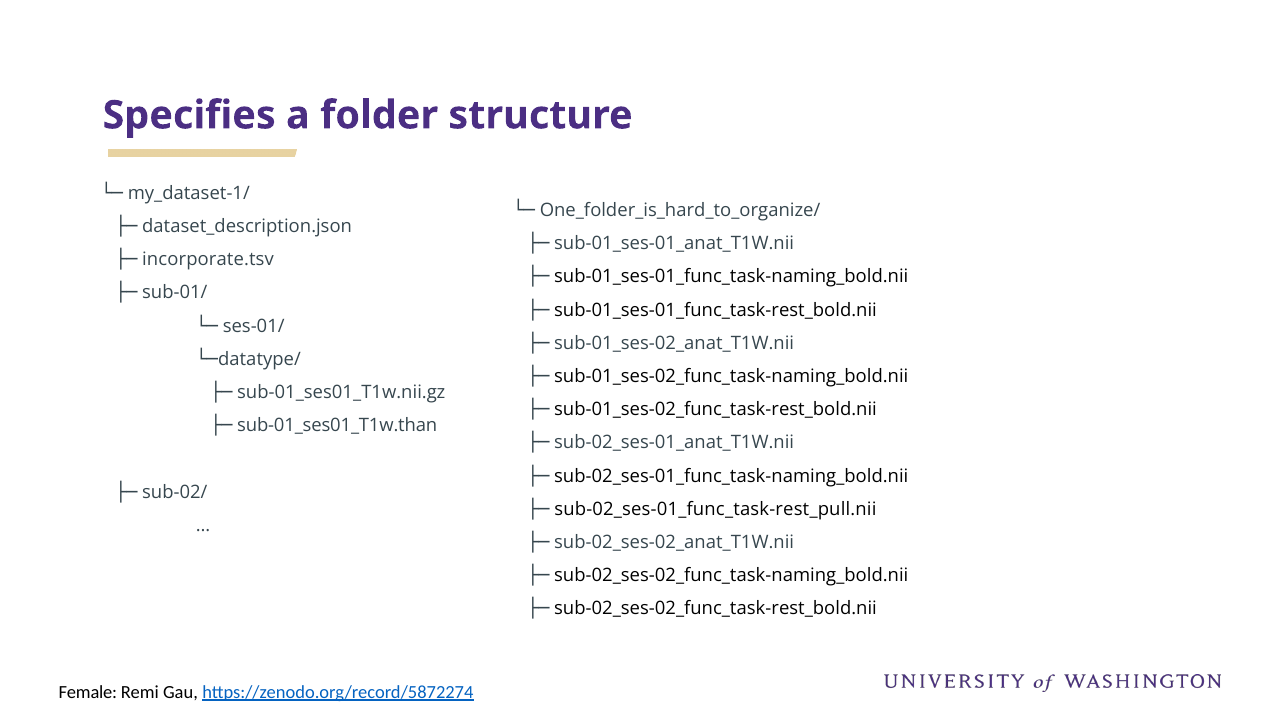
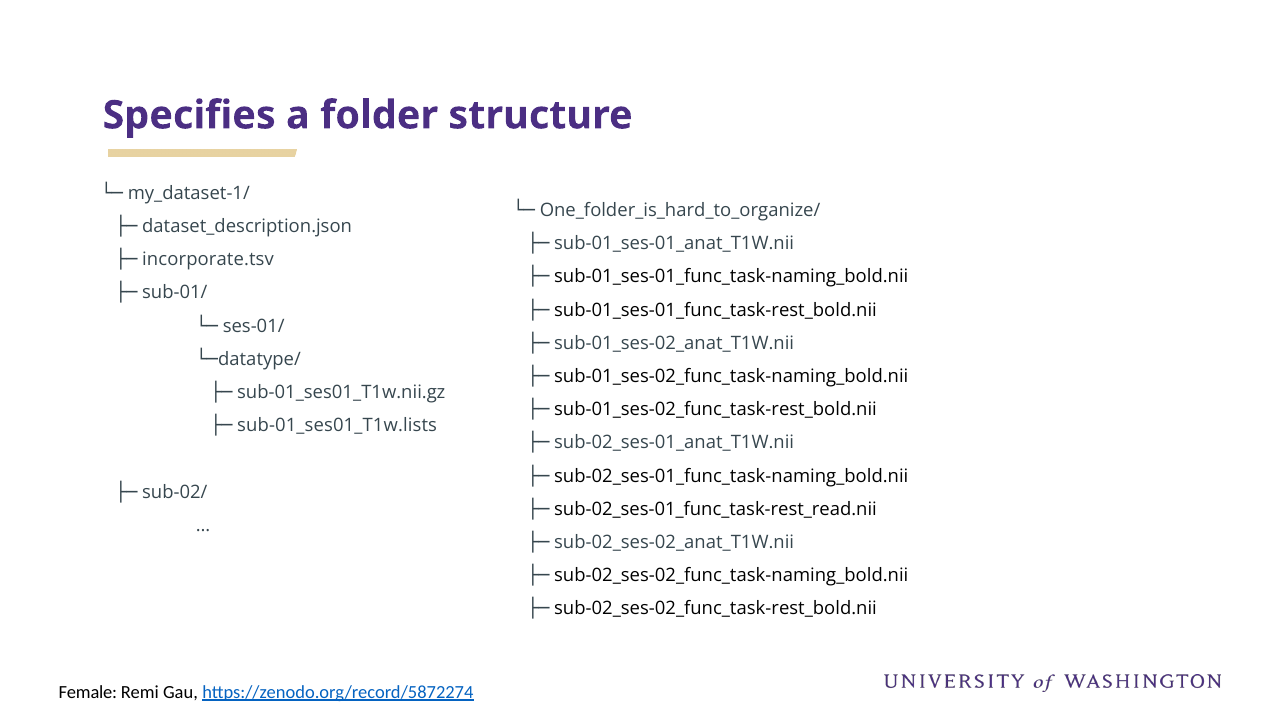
sub-01_ses01_T1w.than: sub-01_ses01_T1w.than -> sub-01_ses01_T1w.lists
sub-02_ses-01_func_task-rest_pull.nii: sub-02_ses-01_func_task-rest_pull.nii -> sub-02_ses-01_func_task-rest_read.nii
